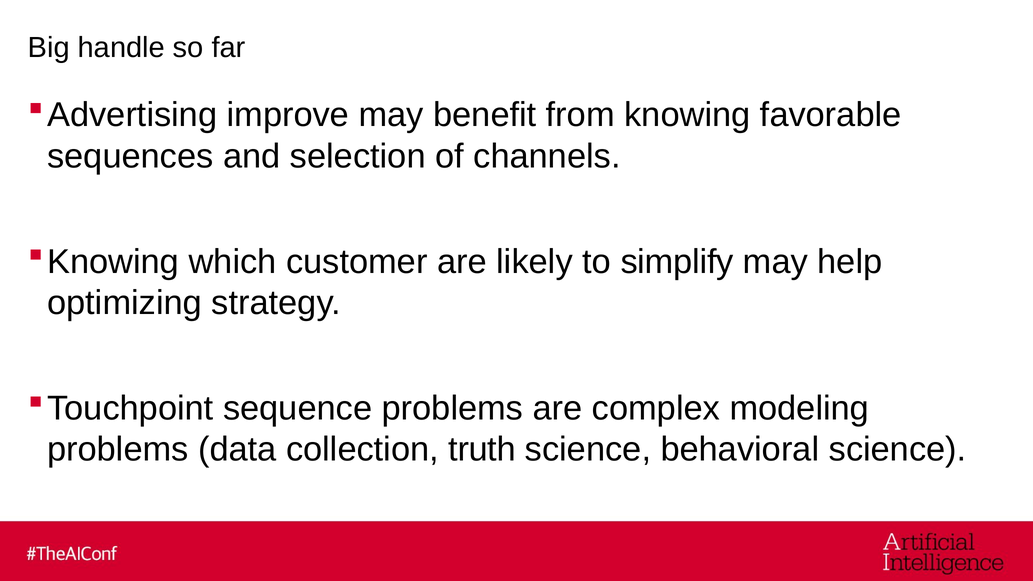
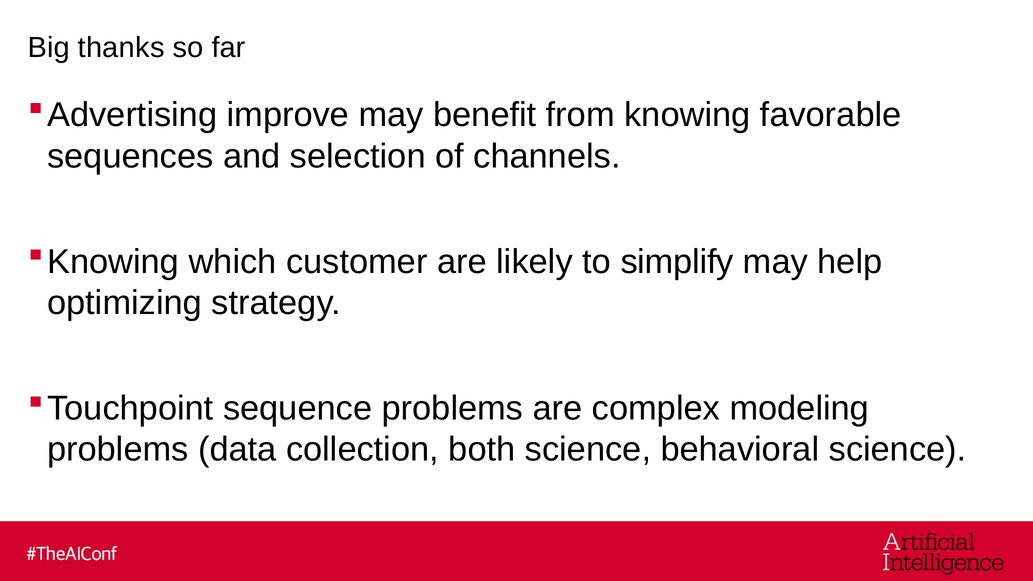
handle: handle -> thanks
truth: truth -> both
